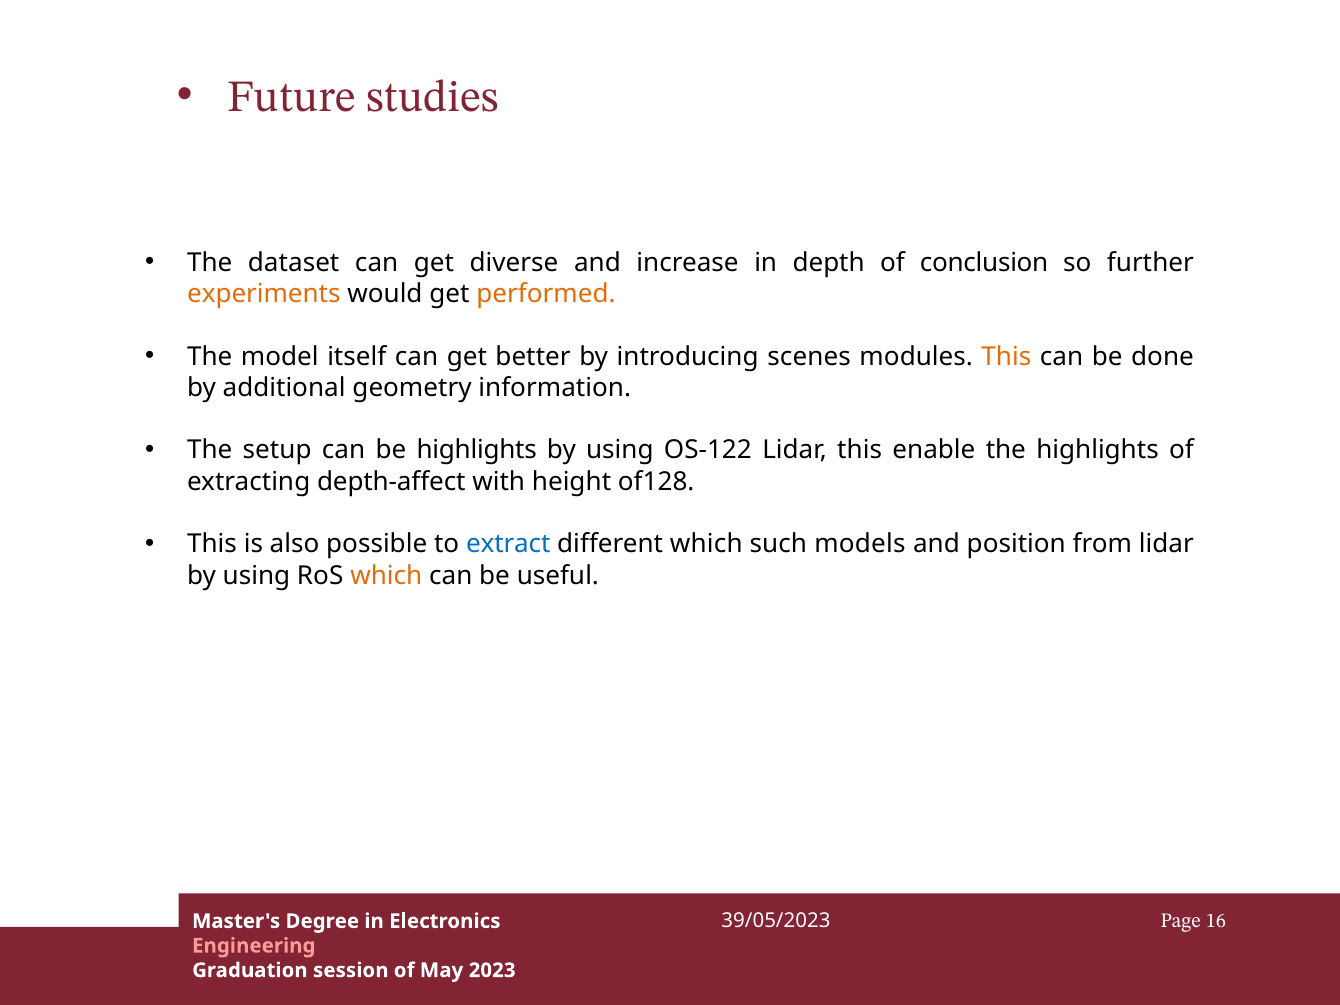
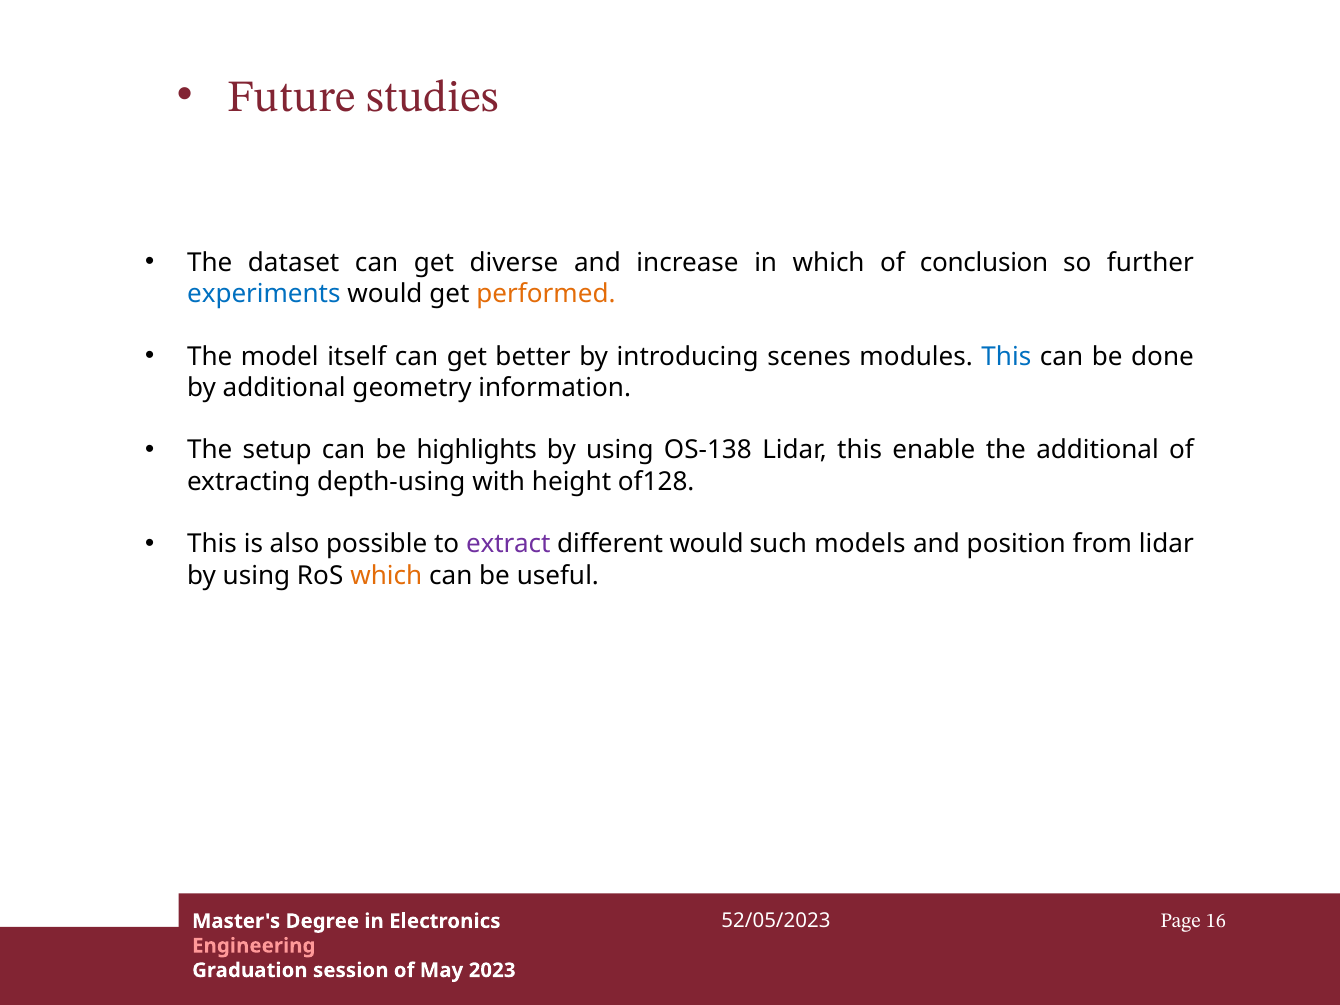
in depth: depth -> which
experiments colour: orange -> blue
This at (1006, 357) colour: orange -> blue
OS-122: OS-122 -> OS-138
the highlights: highlights -> additional
depth-affect: depth-affect -> depth-using
extract colour: blue -> purple
different which: which -> would
39/05/2023: 39/05/2023 -> 52/05/2023
